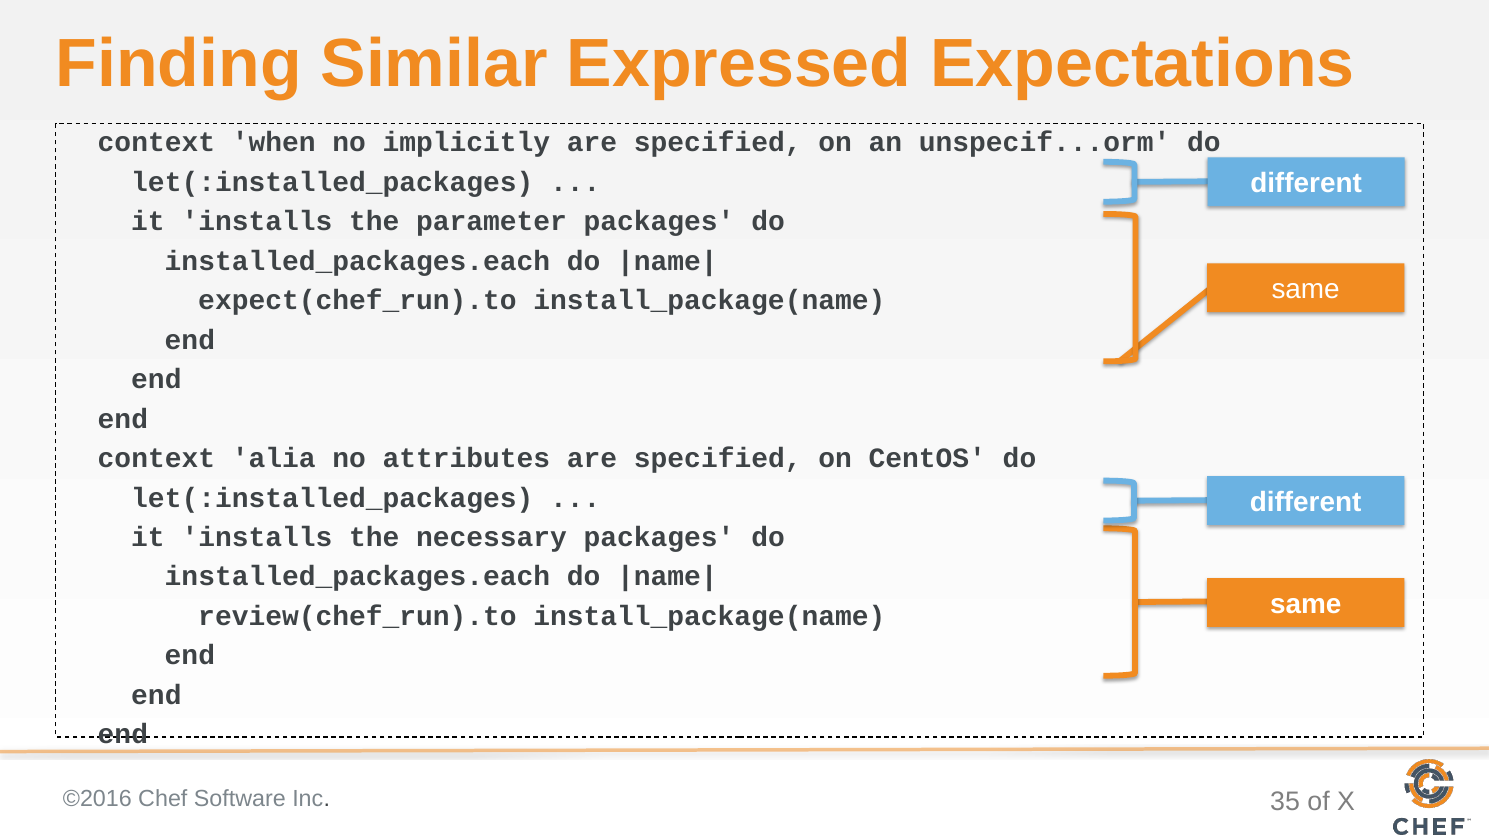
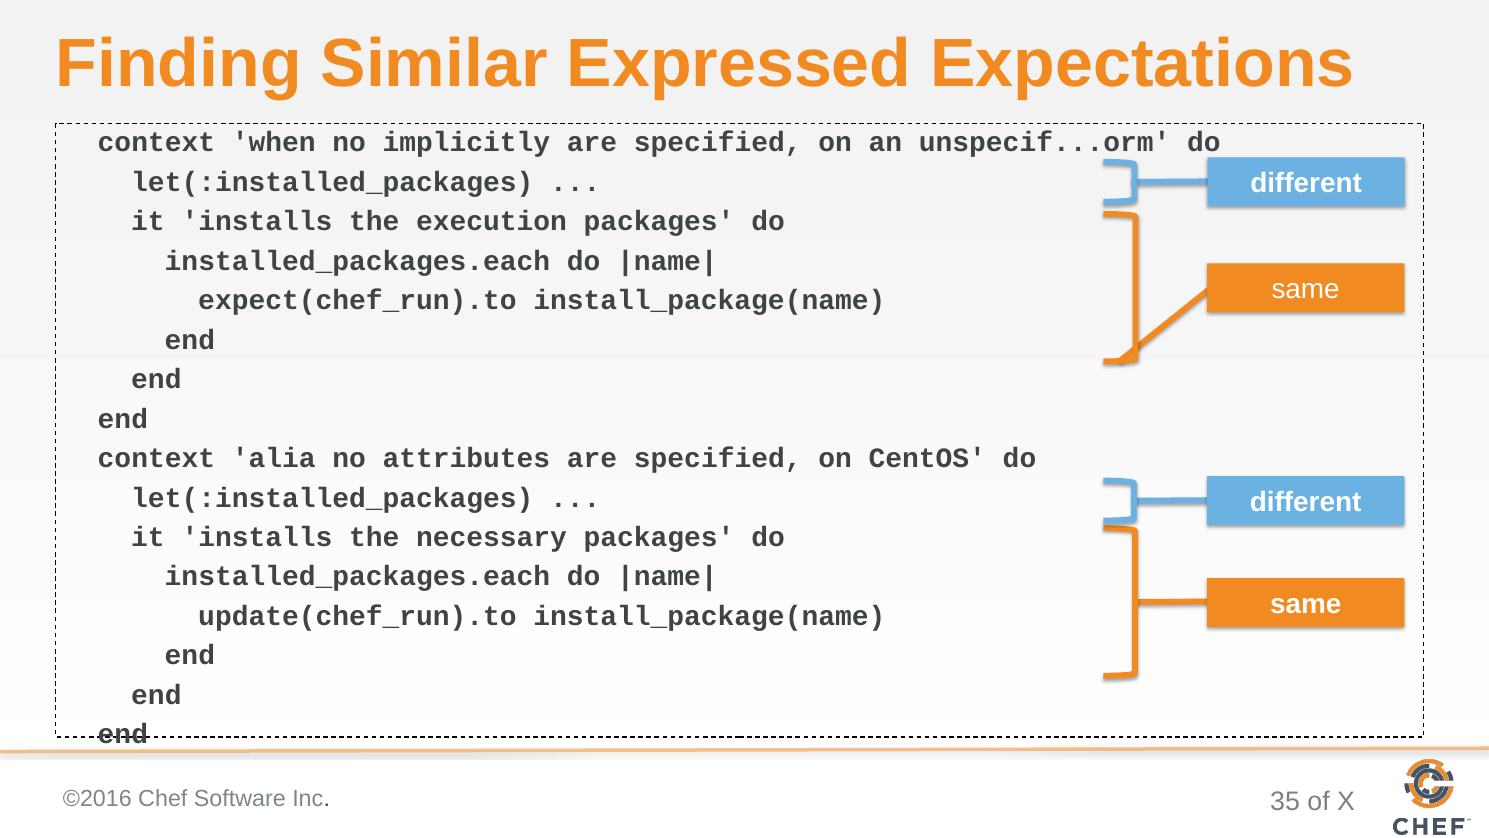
parameter: parameter -> execution
review(chef_run).to: review(chef_run).to -> update(chef_run).to
